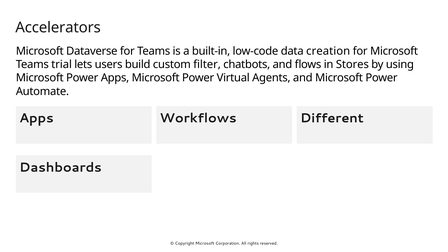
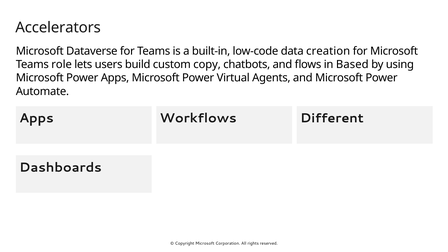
trial: trial -> role
filter: filter -> copy
Stores: Stores -> Based
